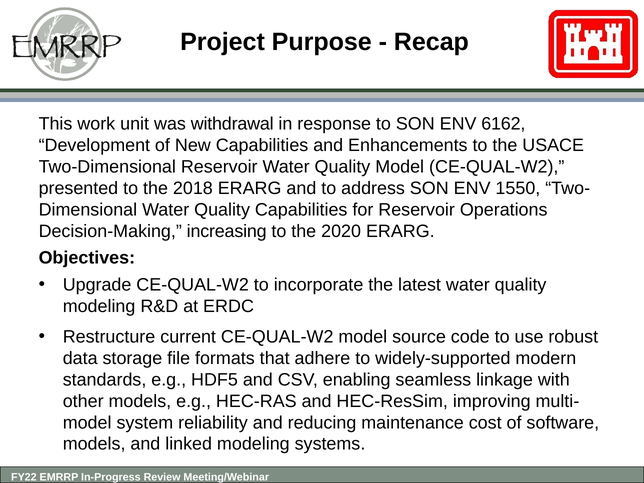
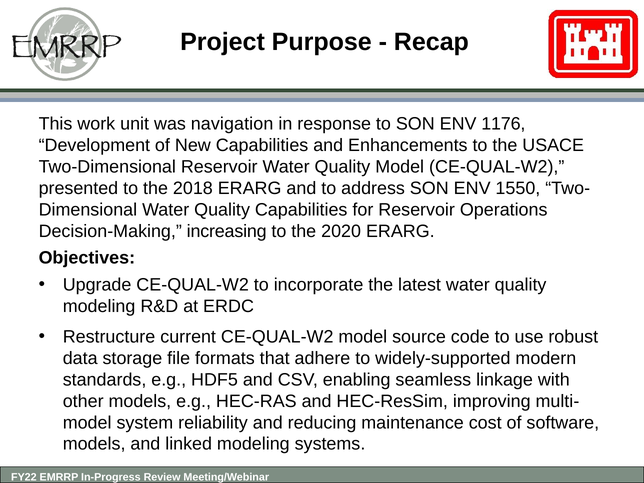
withdrawal: withdrawal -> navigation
6162: 6162 -> 1176
